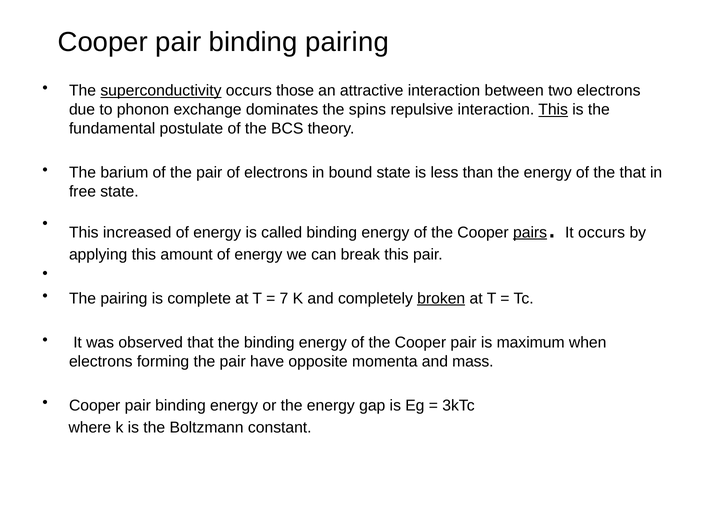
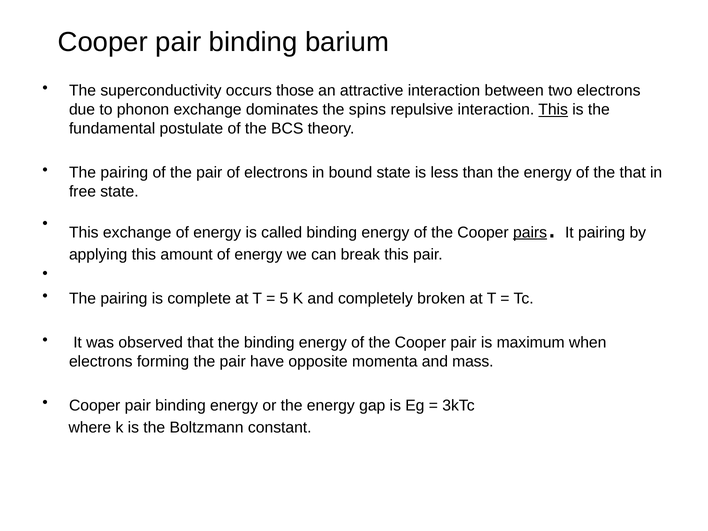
binding pairing: pairing -> barium
superconductivity underline: present -> none
barium at (124, 173): barium -> pairing
This increased: increased -> exchange
It occurs: occurs -> pairing
7: 7 -> 5
broken underline: present -> none
